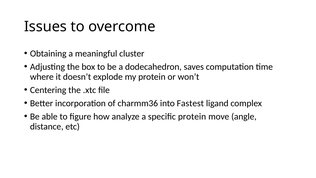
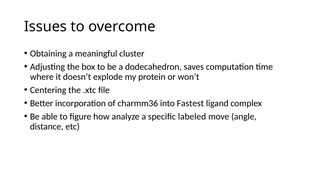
specific protein: protein -> labeled
